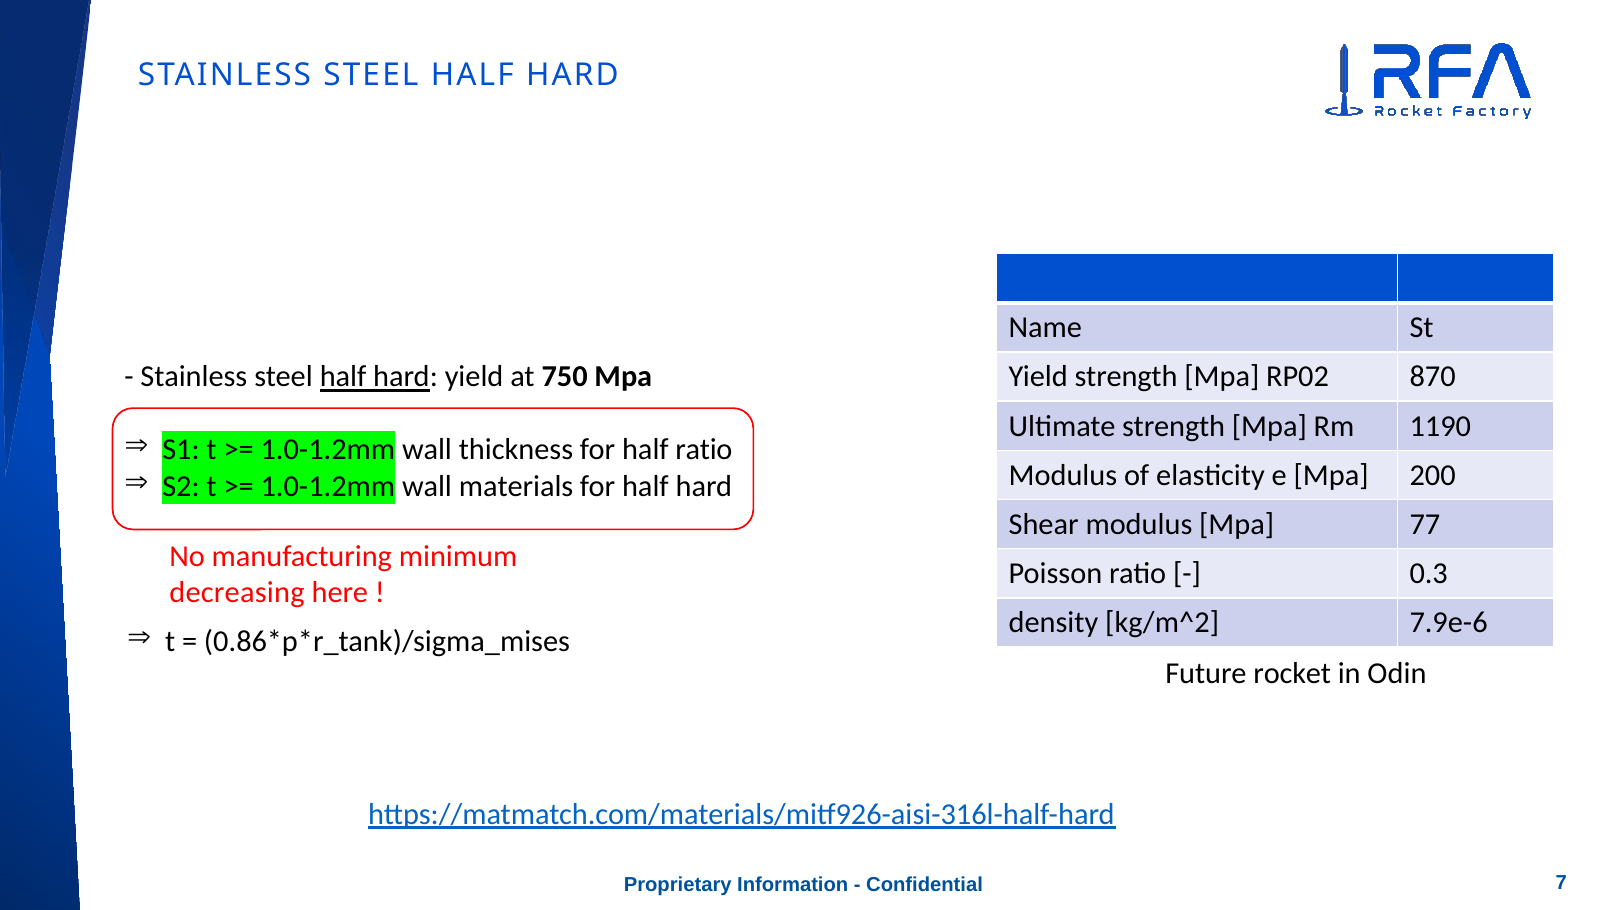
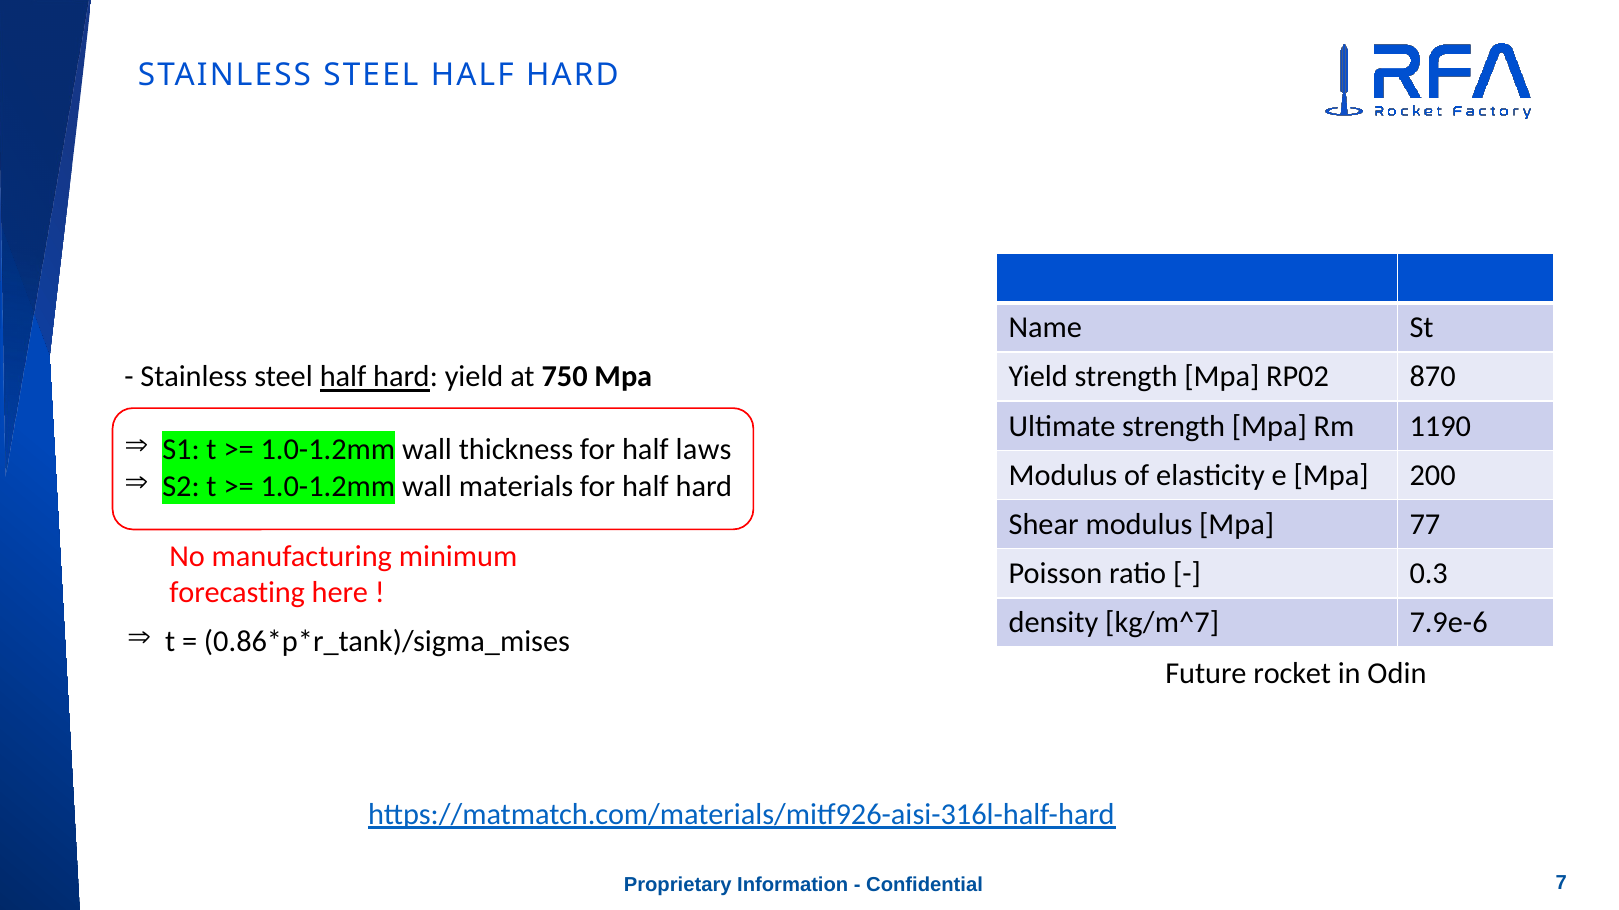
half ratio: ratio -> laws
decreasing: decreasing -> forecasting
kg/m^2: kg/m^2 -> kg/m^7
